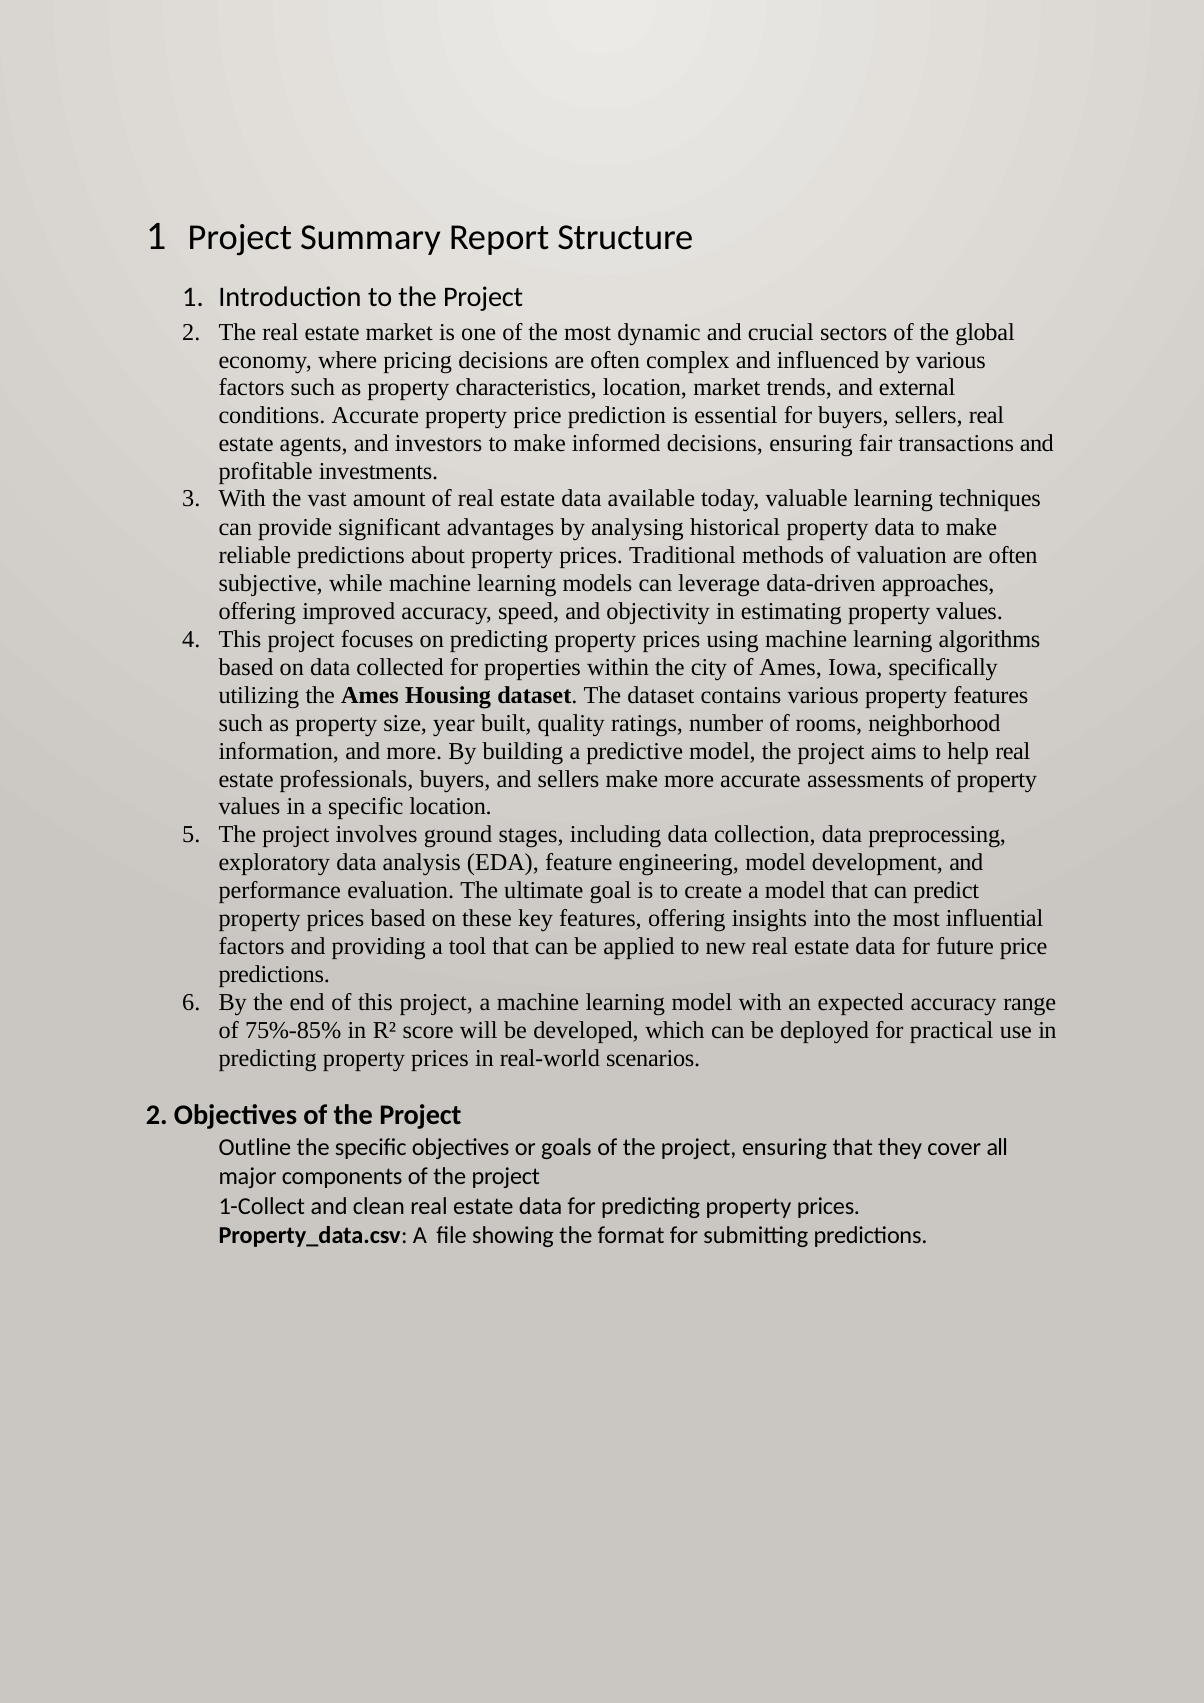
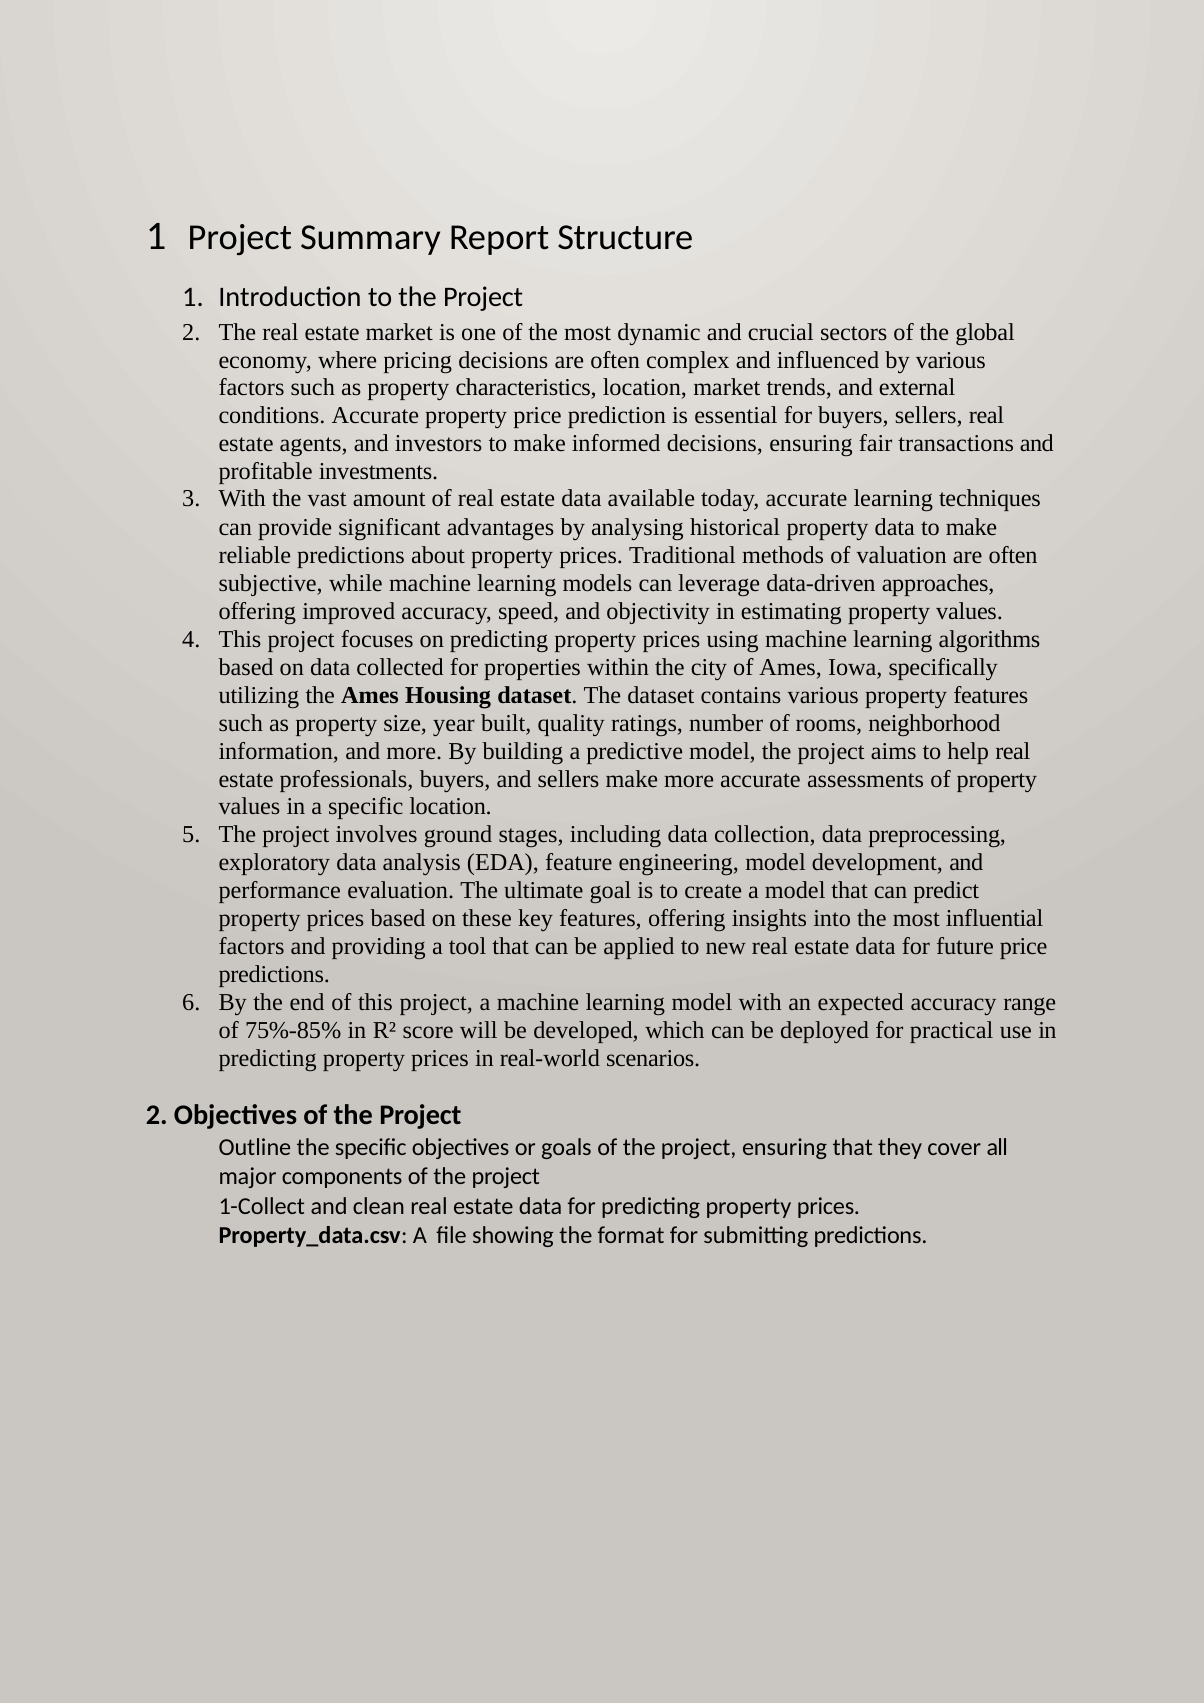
today valuable: valuable -> accurate
